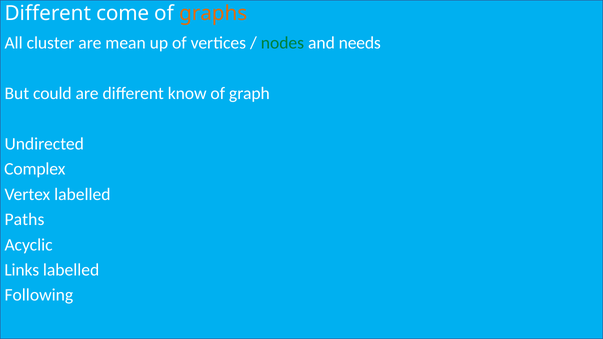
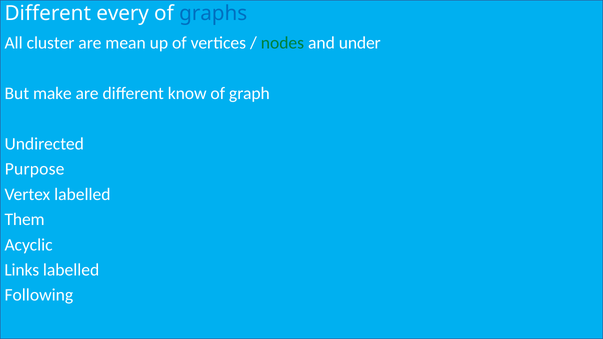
come: come -> every
graphs colour: orange -> blue
needs: needs -> under
could: could -> make
Complex: Complex -> Purpose
Paths: Paths -> Them
